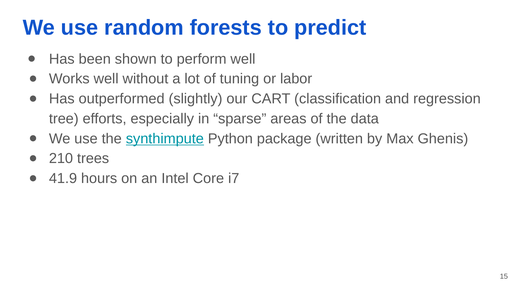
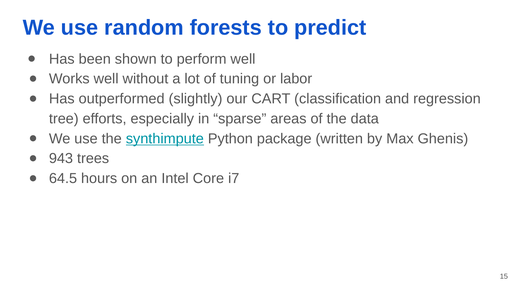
210: 210 -> 943
41.9: 41.9 -> 64.5
